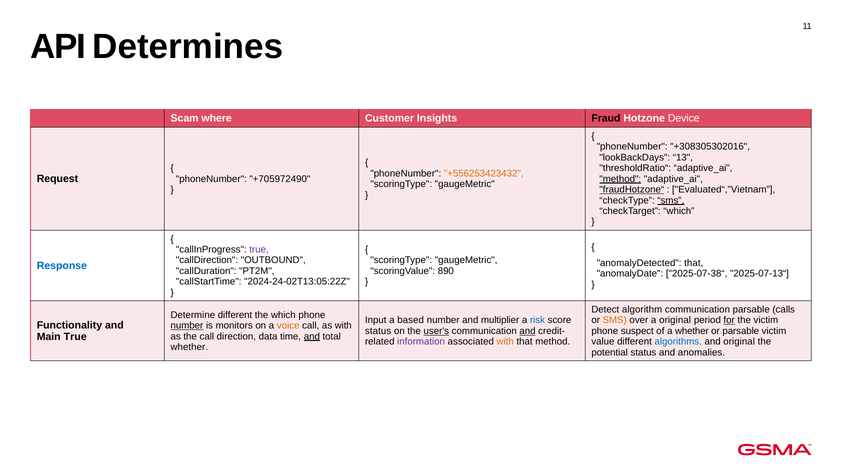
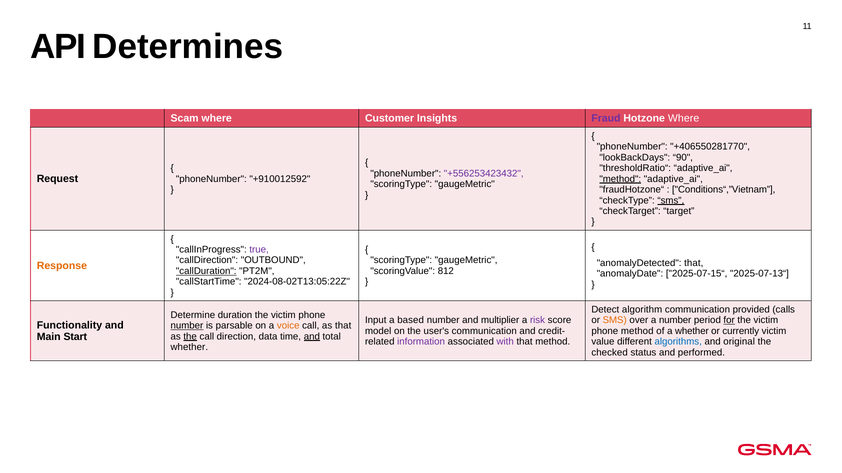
Fraud colour: black -> purple
Hotzone Device: Device -> Where
+308305302016: +308305302016 -> +406550281770
13: 13 -> 90
+556253423432 colour: orange -> purple
+705972490: +705972490 -> +910012592
fraudHotzone“ underline: present -> none
Evaluated“,”Vietnam: Evaluated“,”Vietnam -> Conditions“,”Vietnam
checkTarget which: which -> target
Response colour: blue -> orange
callDuration underline: none -> present
890: 890 -> 812
2025-07-38“: 2025-07-38“ -> 2025-07-15“
2024-24-02T13:05:22Z: 2024-24-02T13:05:22Z -> 2024-08-02T13:05:22Z
communication parsable: parsable -> provided
Determine different: different -> duration
which at (283, 315): which -> victim
risk colour: blue -> purple
a original: original -> number
monitors: monitors -> parsable
as with: with -> that
status at (378, 331): status -> model
user's underline: present -> none
and at (527, 331) underline: present -> none
phone suspect: suspect -> method
or parsable: parsable -> currently
the at (190, 337) underline: none -> present
Main True: True -> Start
with at (505, 342) colour: orange -> purple
potential: potential -> checked
anomalies: anomalies -> performed
